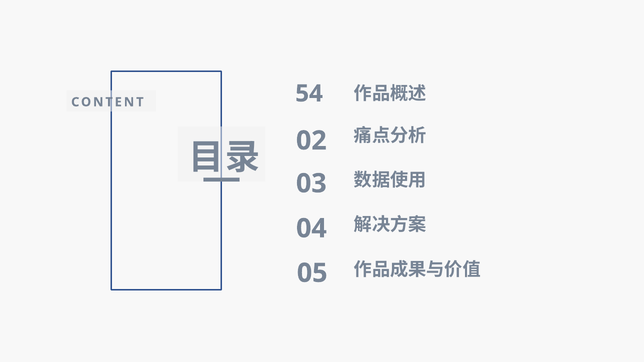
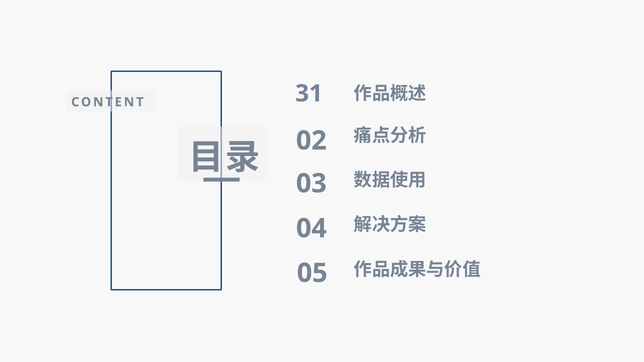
54: 54 -> 31
